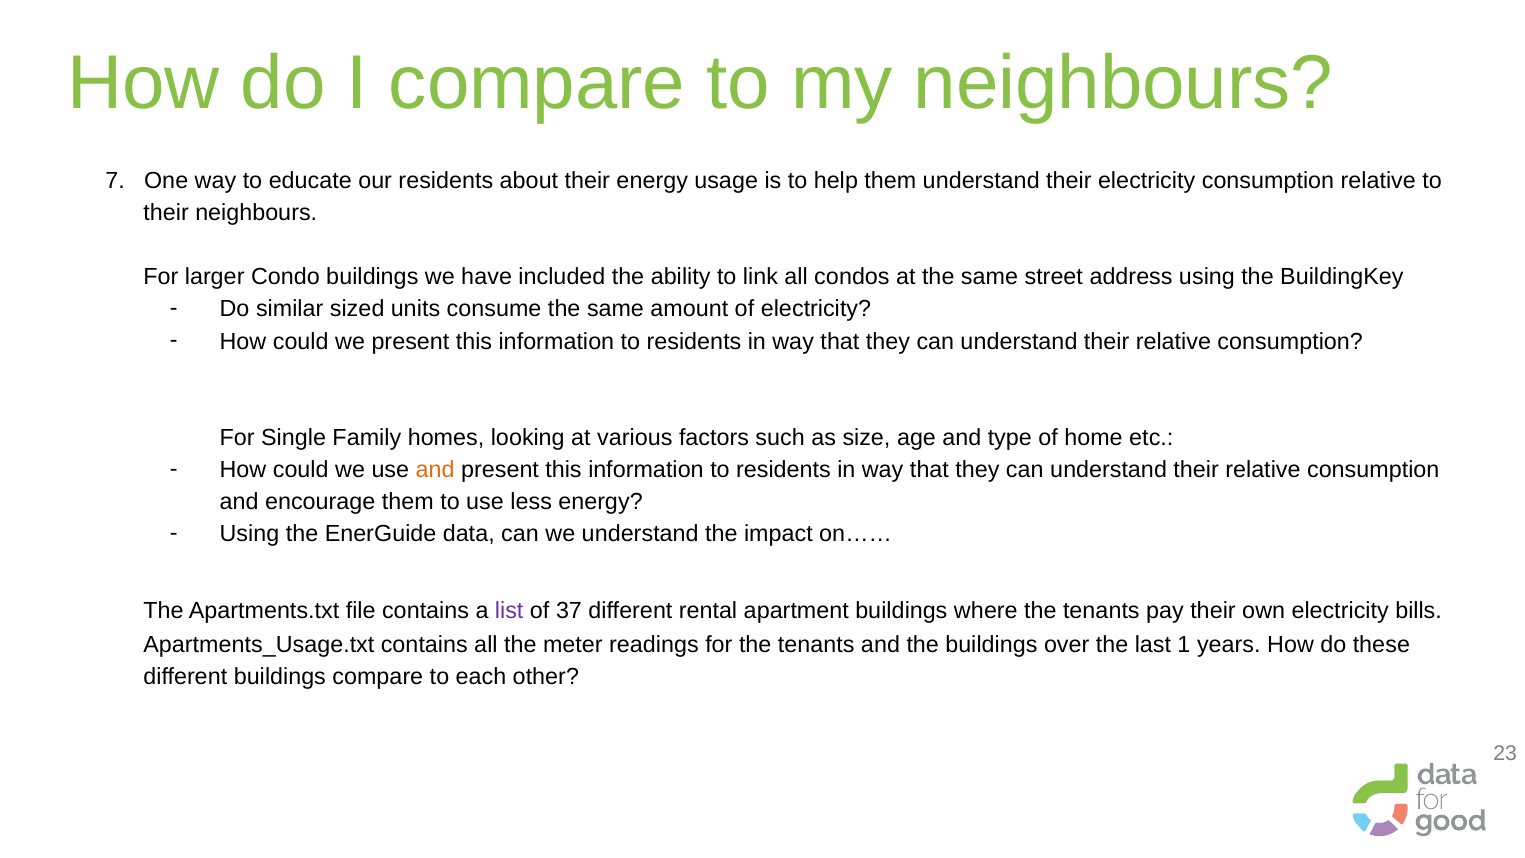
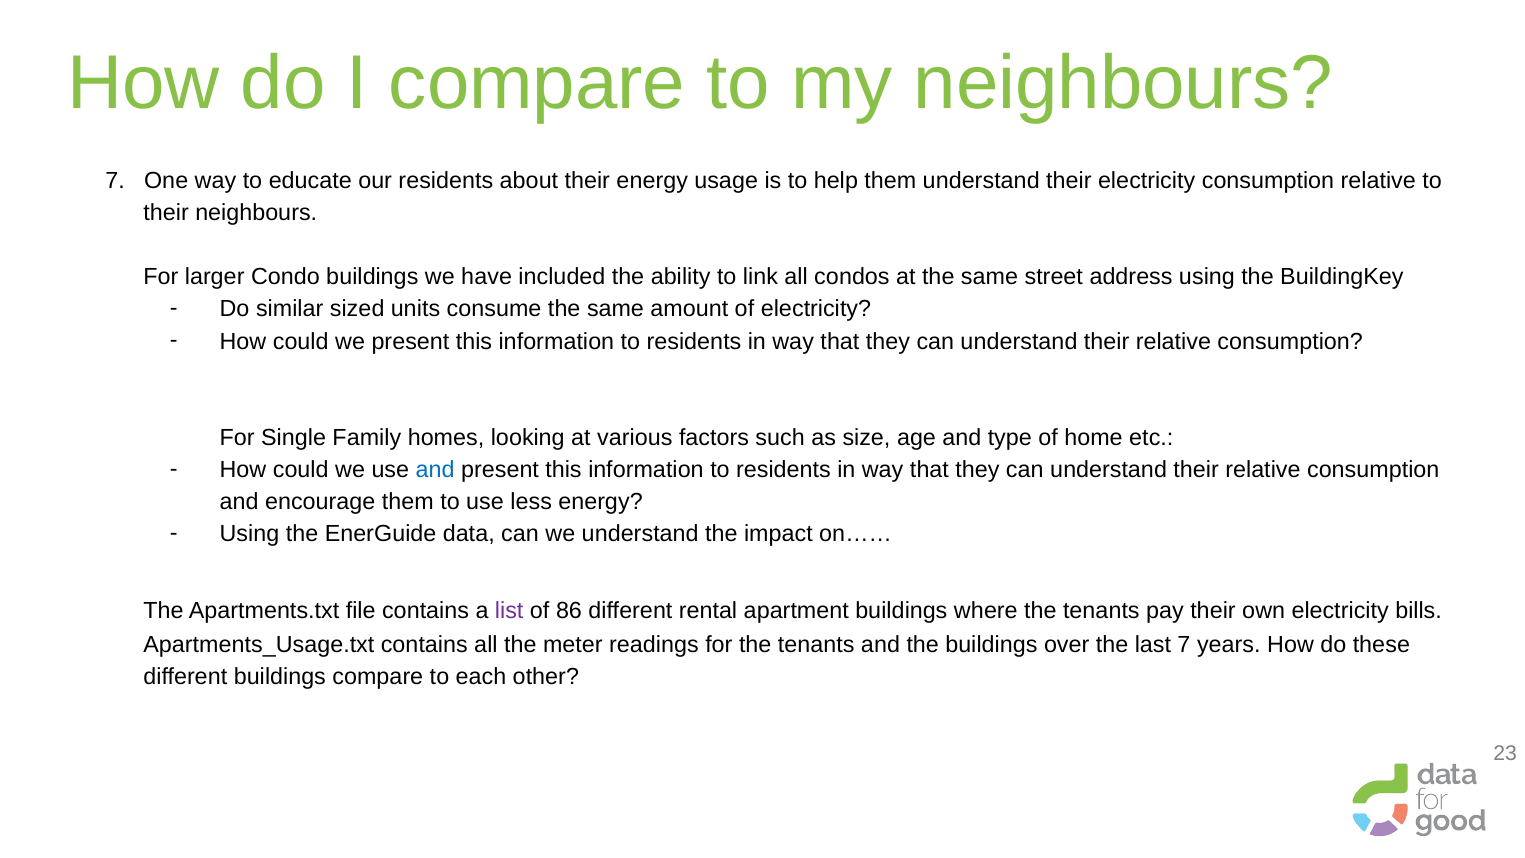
and at (435, 470) colour: orange -> blue
37: 37 -> 86
last 1: 1 -> 7
